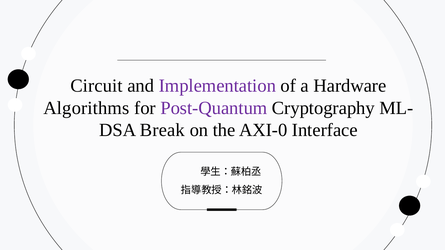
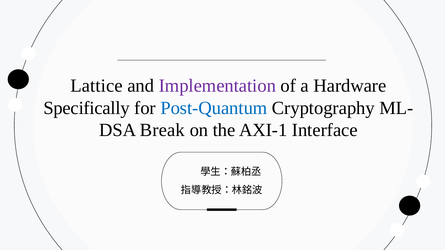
Circuit: Circuit -> Lattice
Algorithms: Algorithms -> Specifically
Post-Quantum colour: purple -> blue
AXI-0: AXI-0 -> AXI-1
